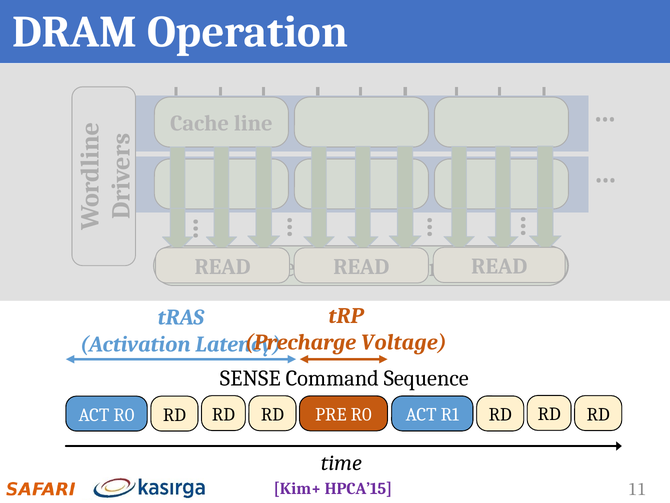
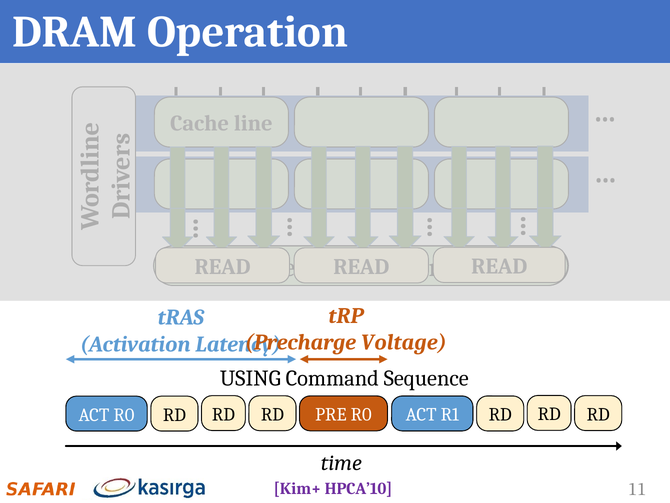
SENSE at (250, 378): SENSE -> USING
HPCA’15: HPCA’15 -> HPCA’10
